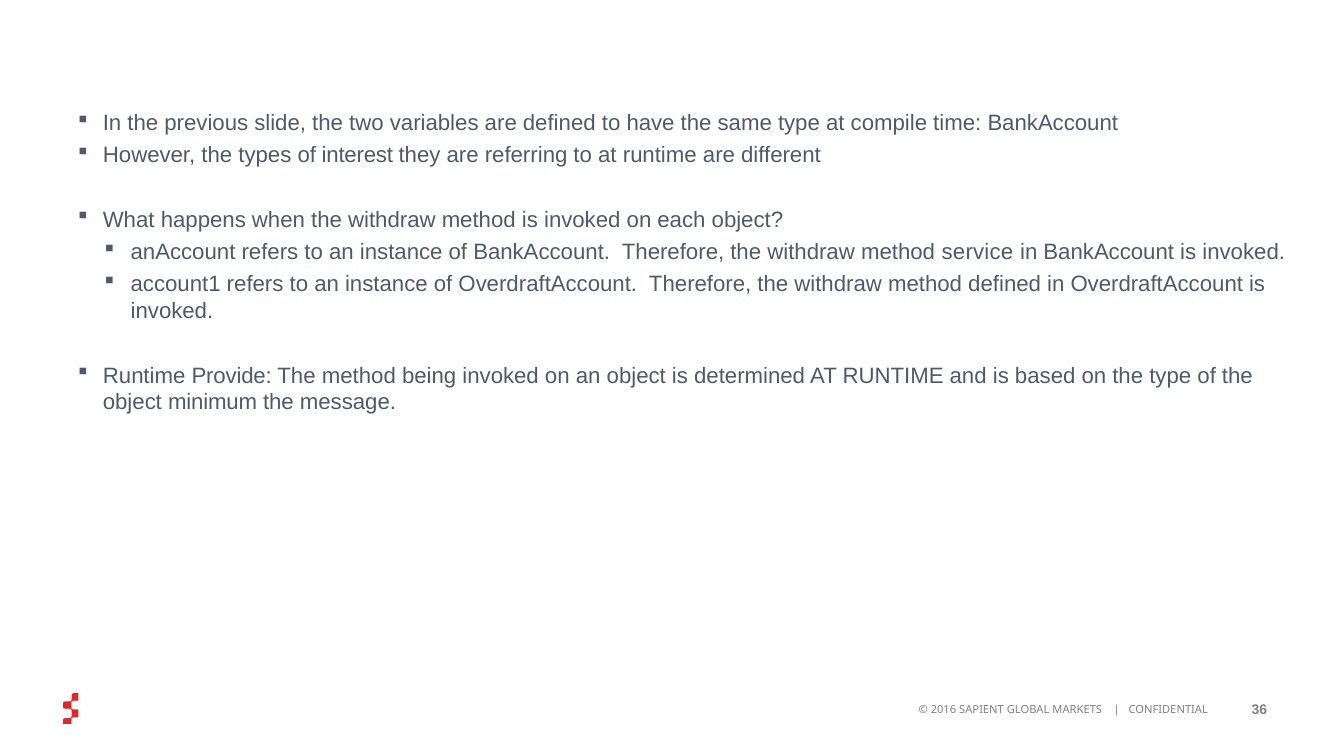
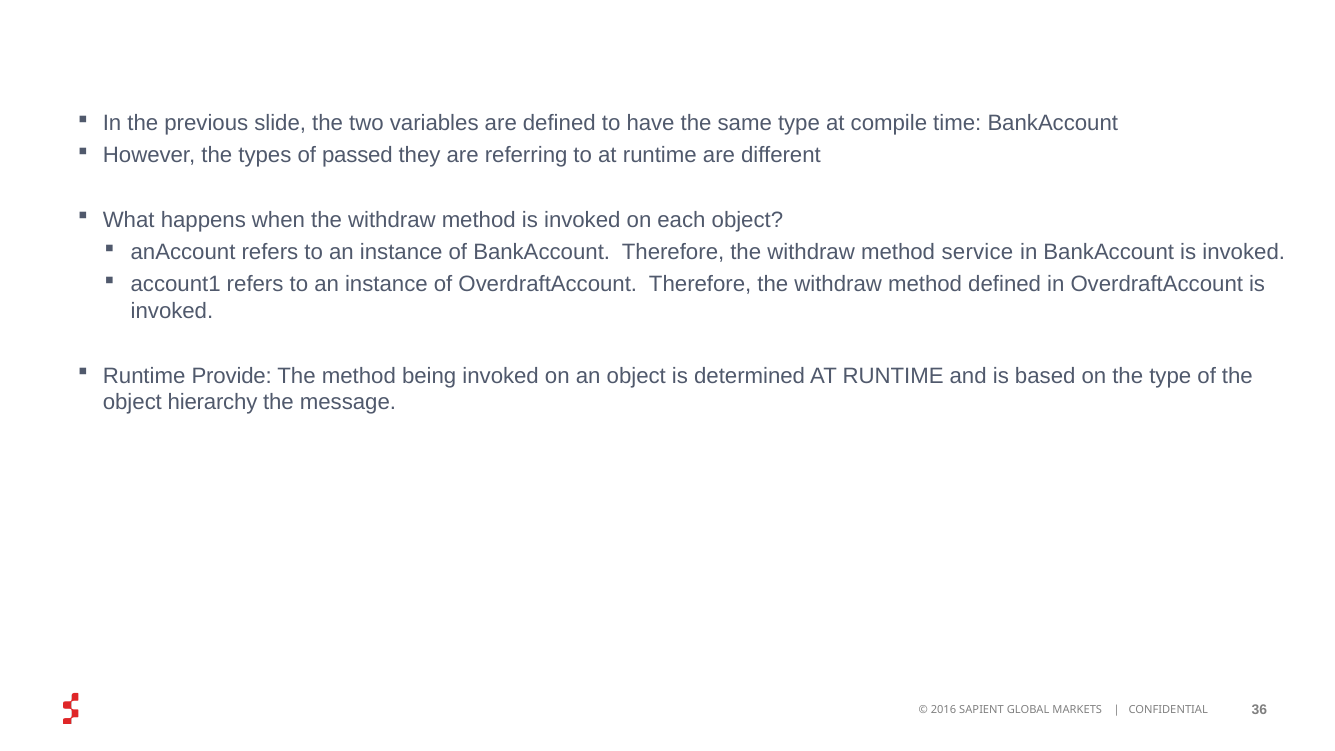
interest: interest -> passed
minimum: minimum -> hierarchy
